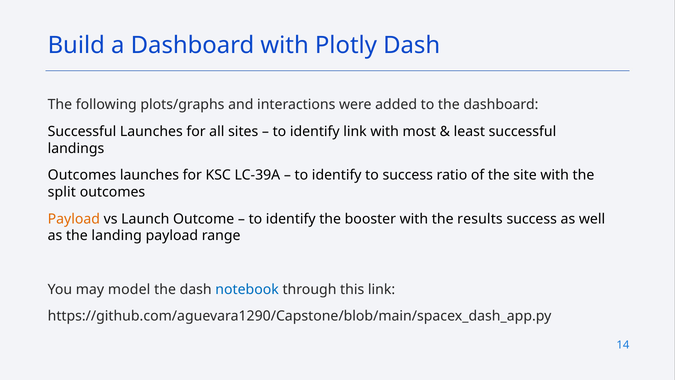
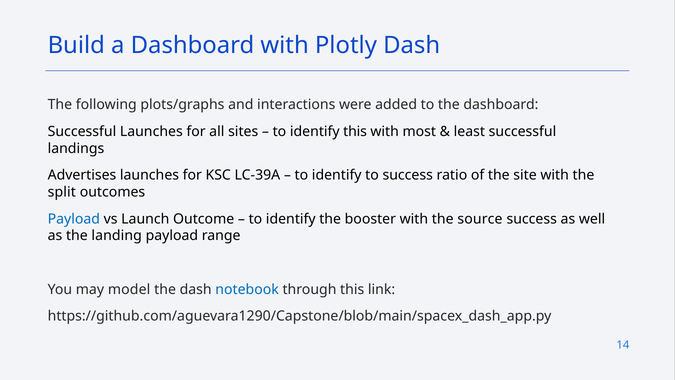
identify link: link -> this
Outcomes at (82, 175): Outcomes -> Advertises
Payload at (74, 219) colour: orange -> blue
results: results -> source
